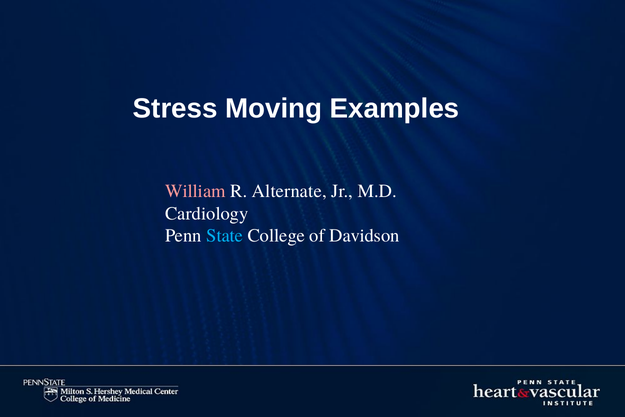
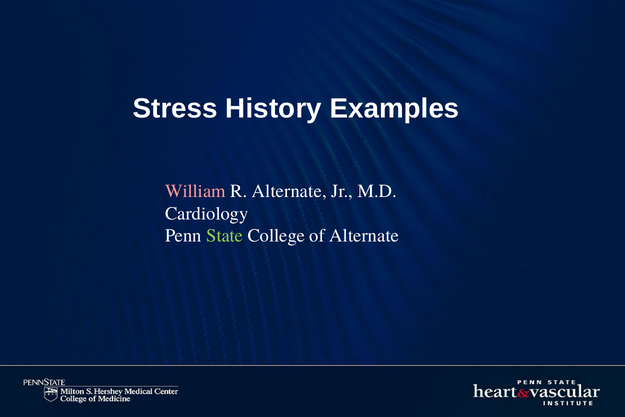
Moving: Moving -> History
State colour: light blue -> light green
of Davidson: Davidson -> Alternate
